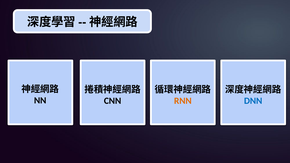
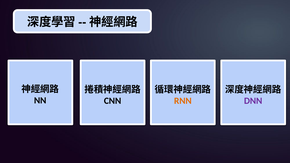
DNN colour: blue -> purple
